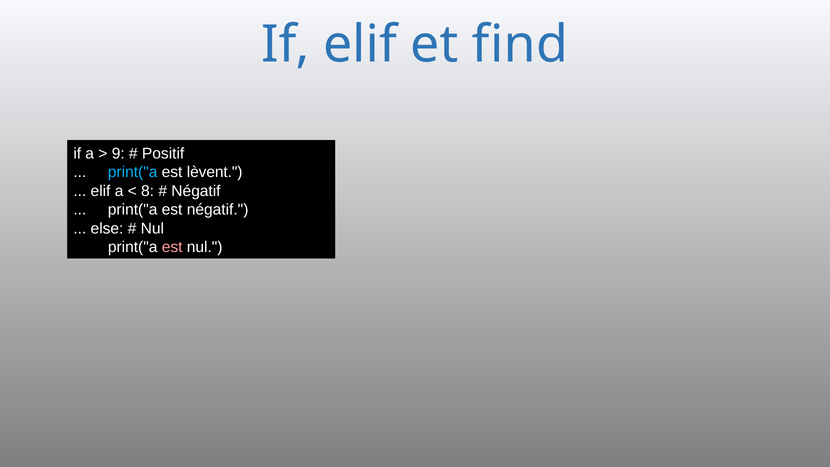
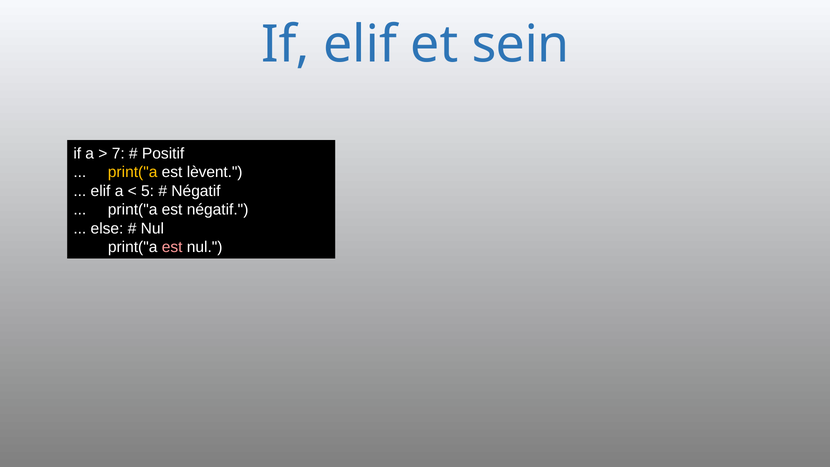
find: find -> sein
9: 9 -> 7
print("a at (133, 172) colour: light blue -> yellow
8: 8 -> 5
